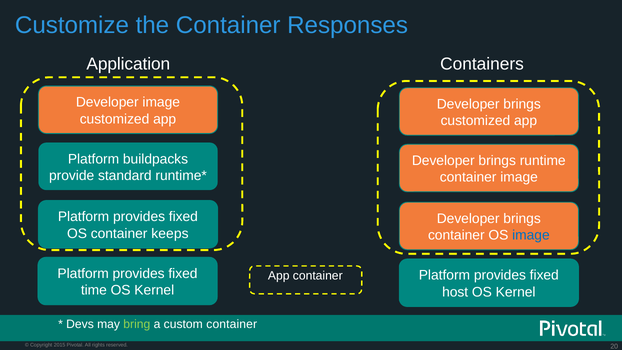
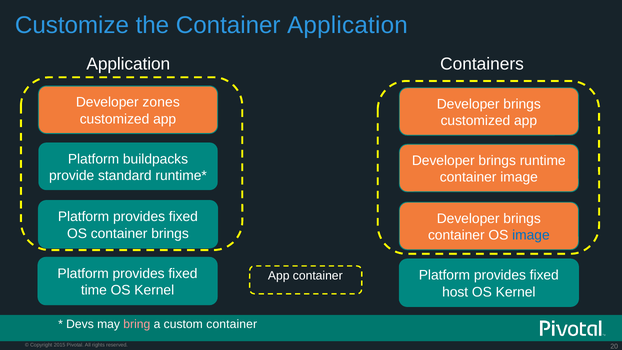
Container Responses: Responses -> Application
Developer image: image -> zones
container keeps: keeps -> brings
bring colour: light green -> pink
